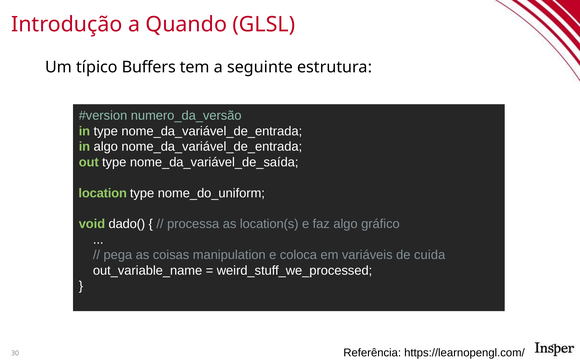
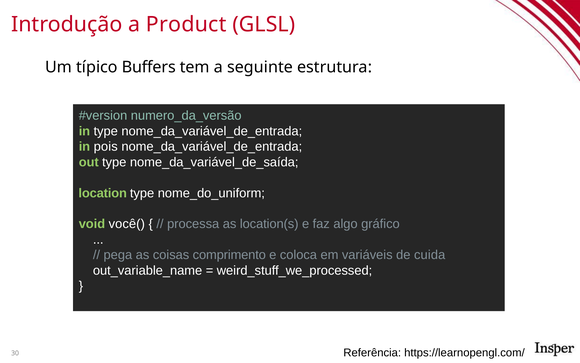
Quando: Quando -> Product
in algo: algo -> pois
dado(: dado( -> você(
manipulation: manipulation -> comprimento
